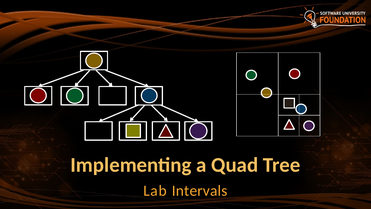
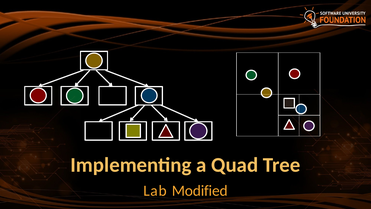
Intervals: Intervals -> Modified
